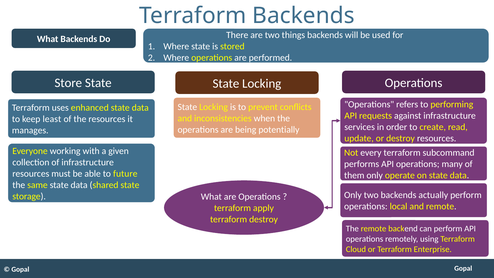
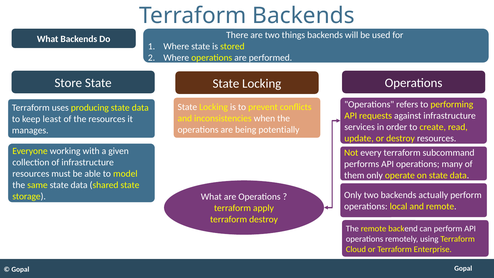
enhanced: enhanced -> producing
future: future -> model
